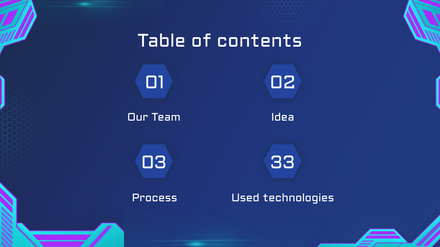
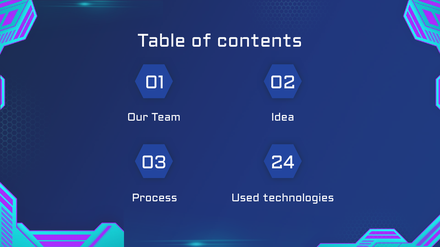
33: 33 -> 24
